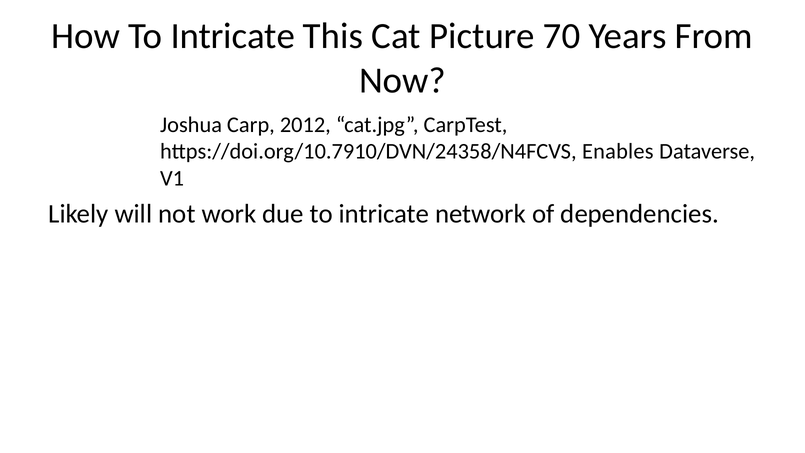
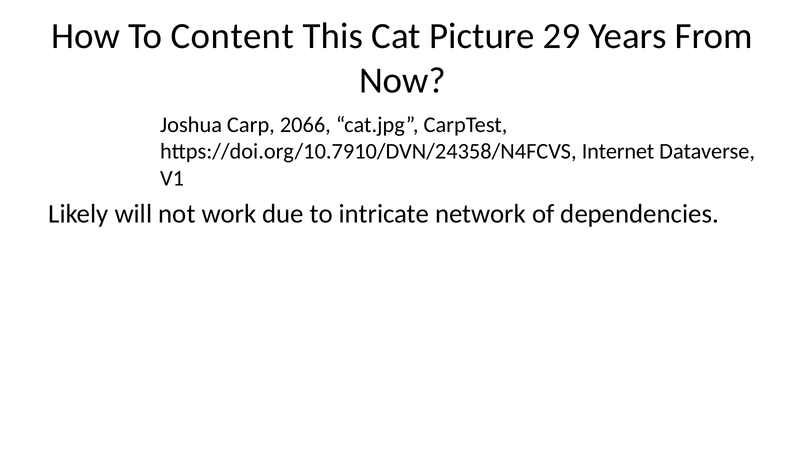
How To Intricate: Intricate -> Content
70: 70 -> 29
2012: 2012 -> 2066
Enables: Enables -> Internet
